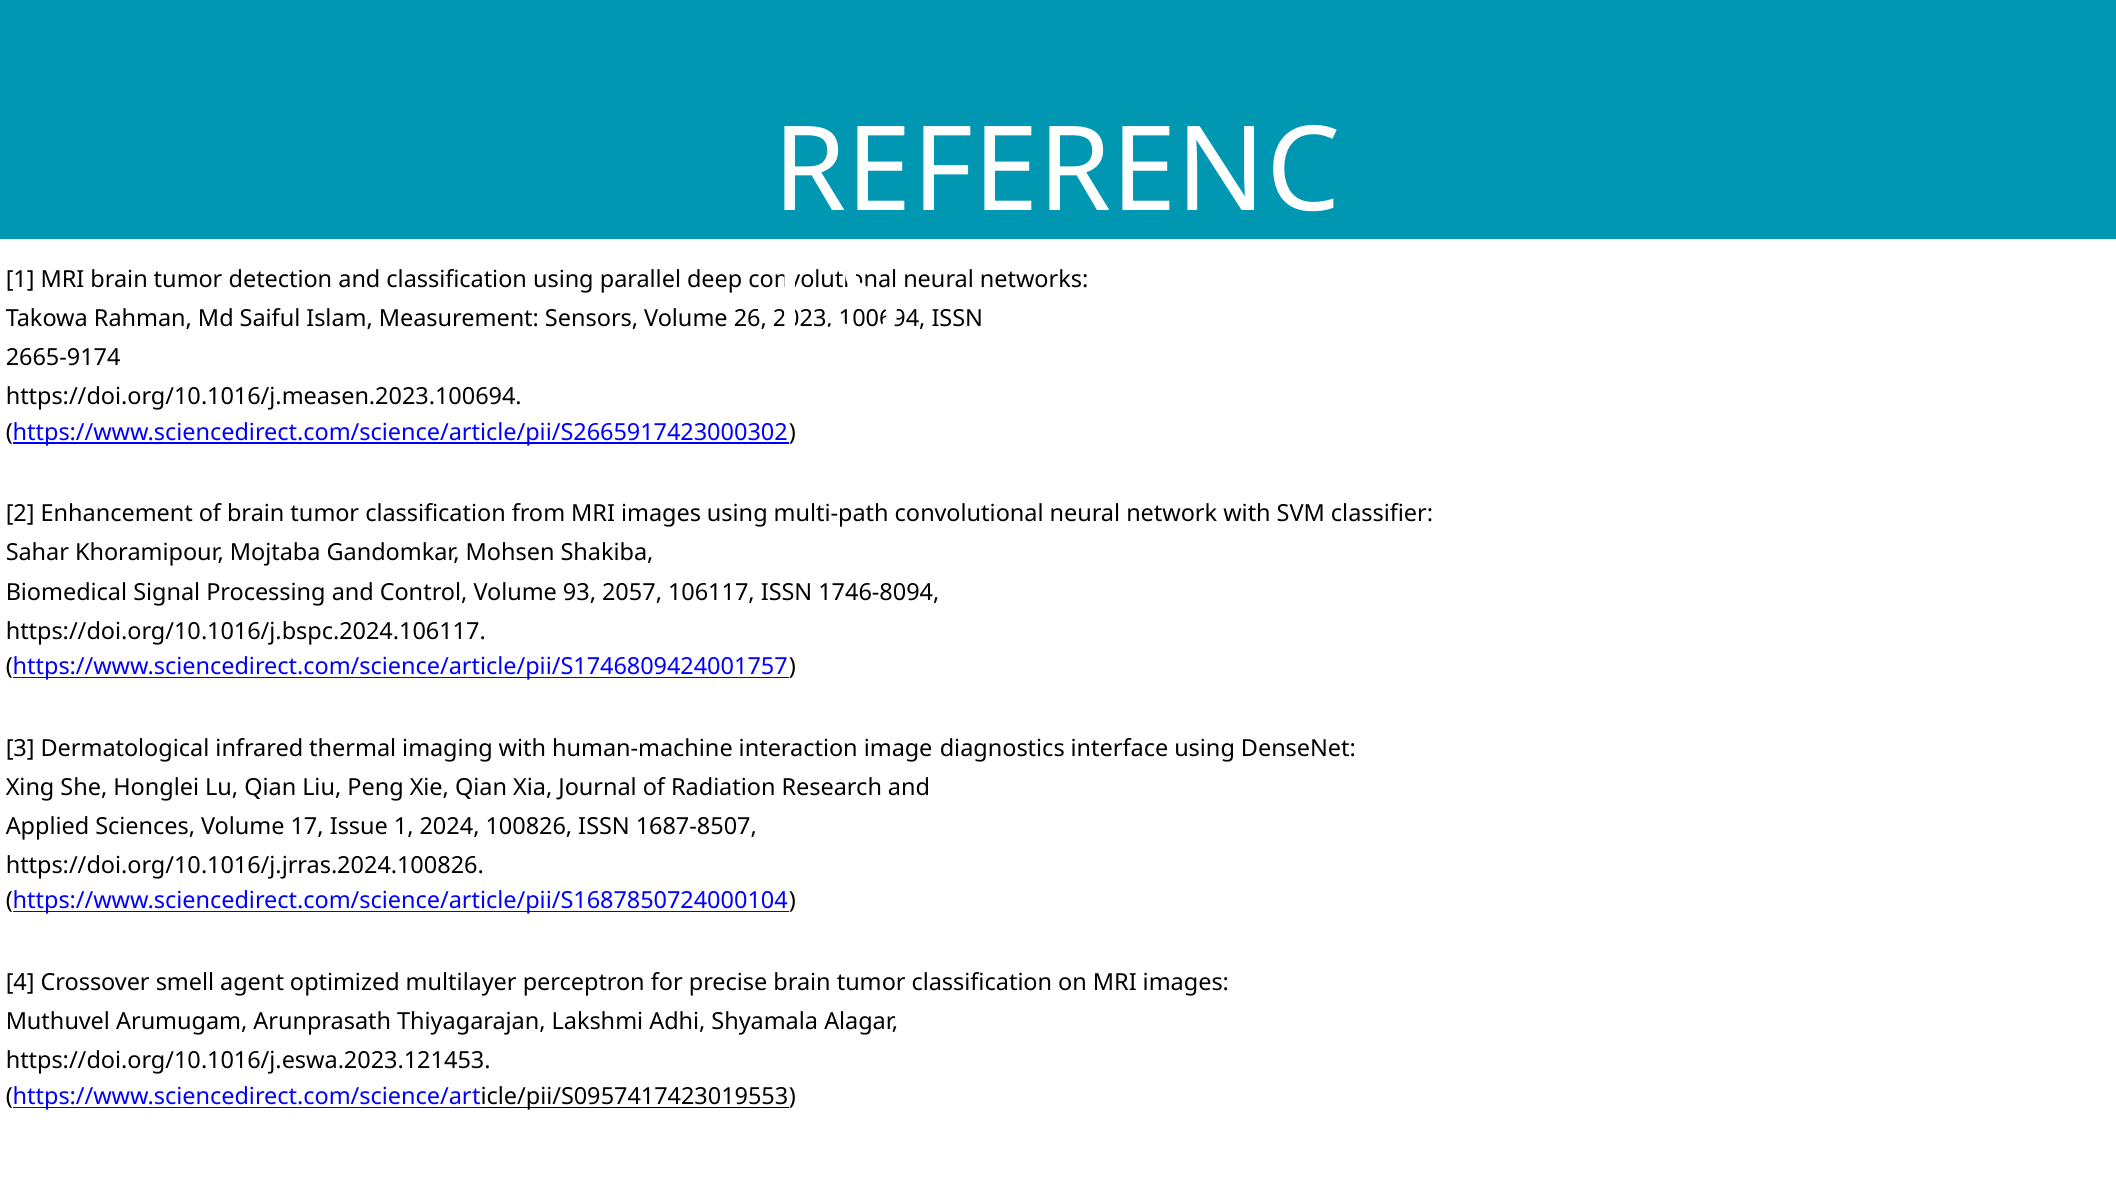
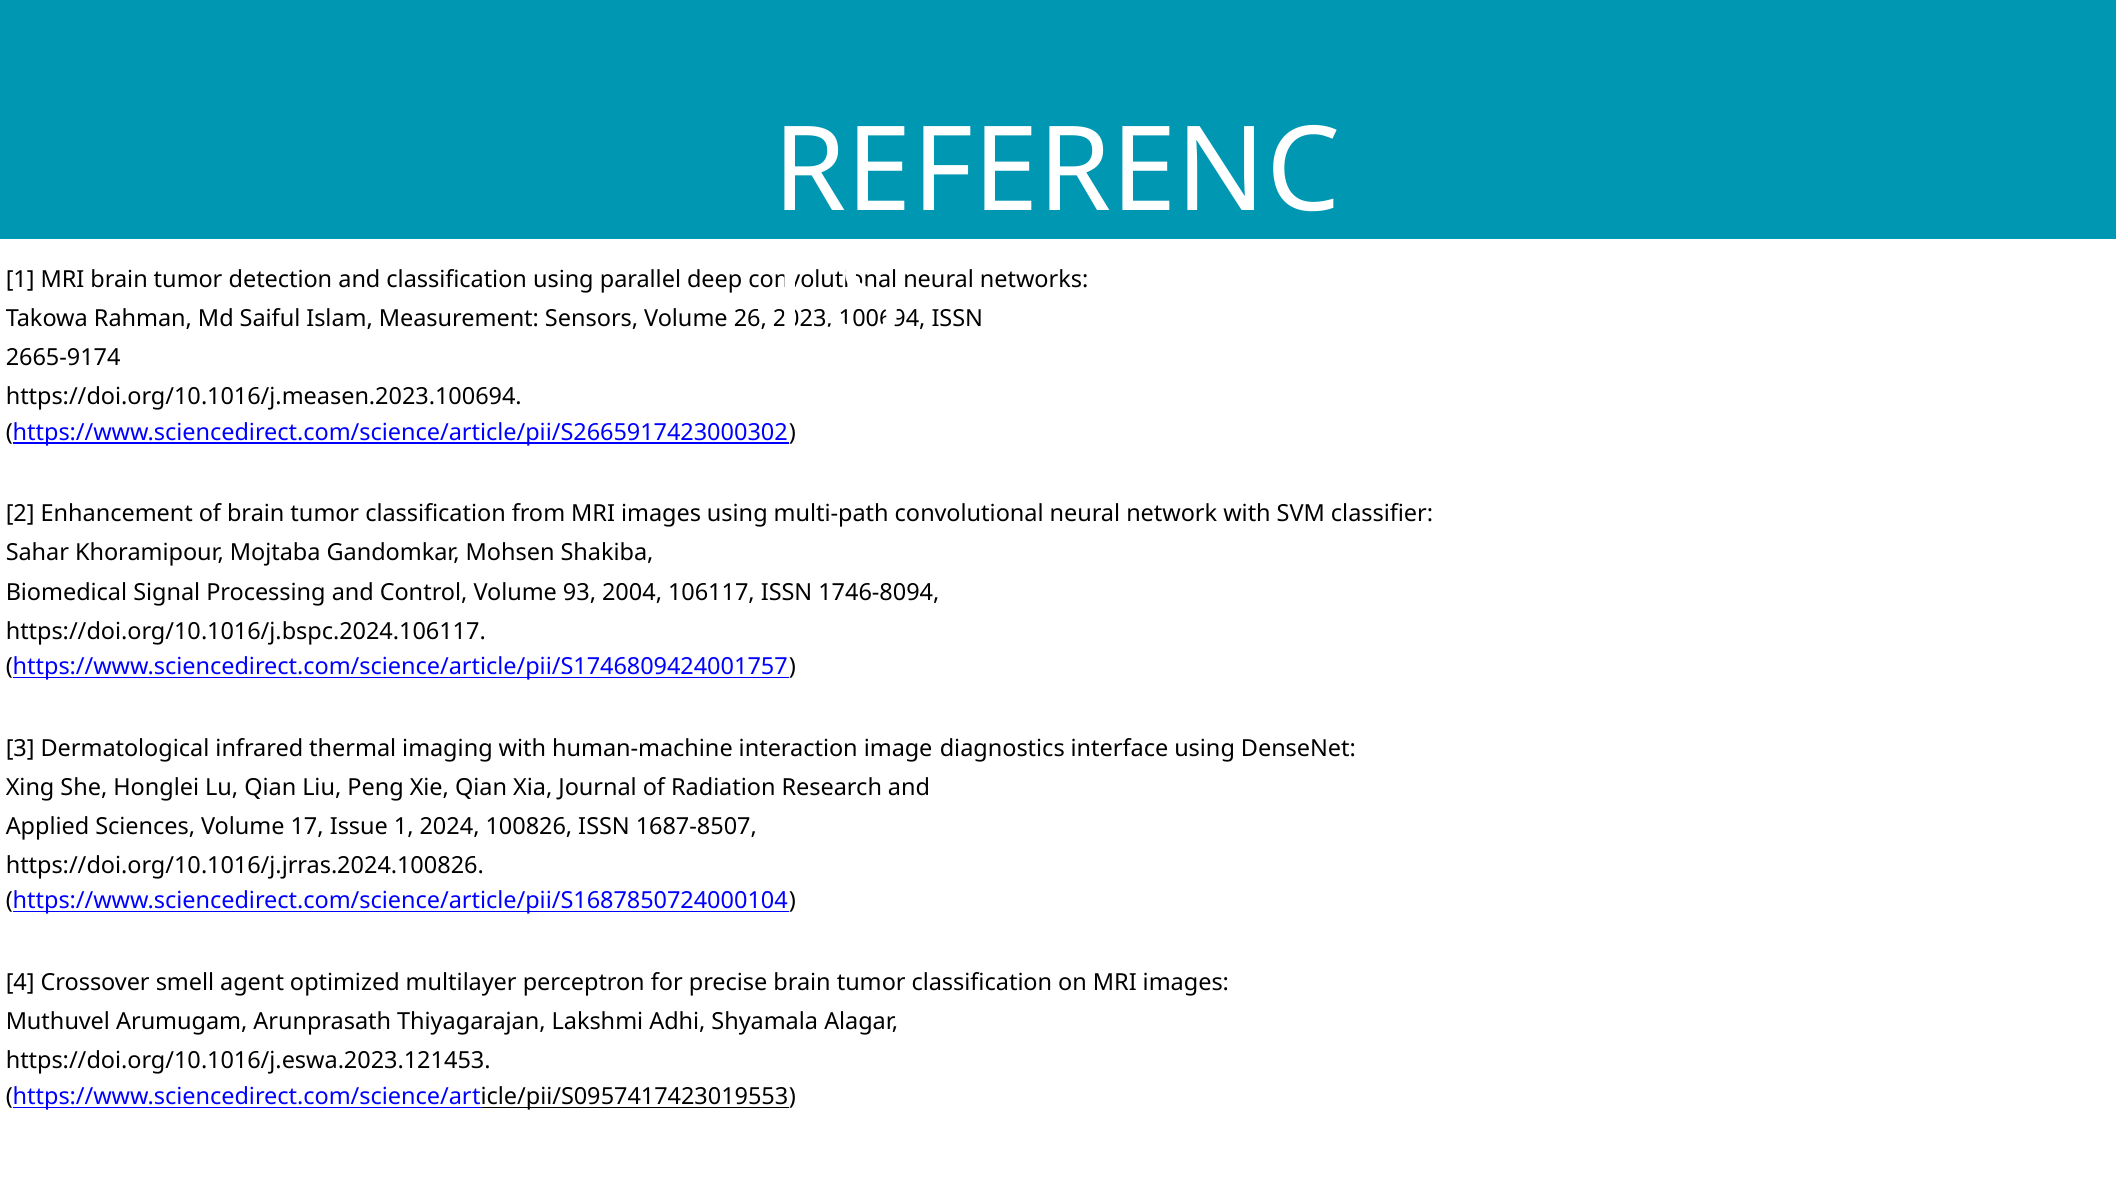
2057: 2057 -> 2004
